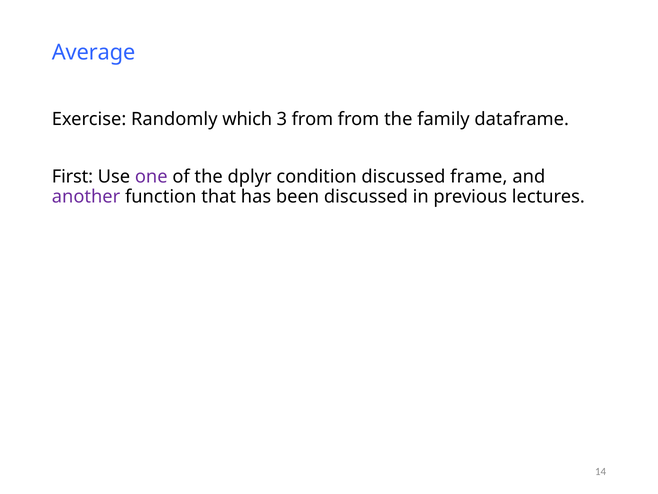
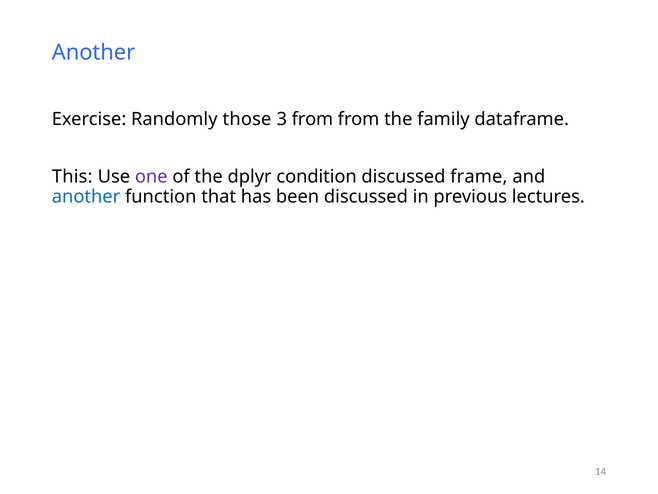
Average at (94, 53): Average -> Another
which: which -> those
First: First -> This
another at (86, 197) colour: purple -> blue
